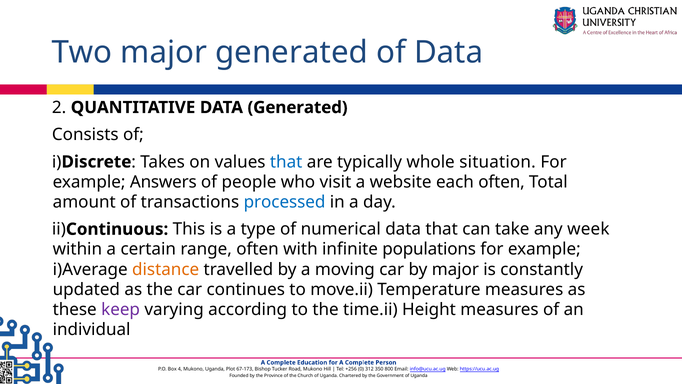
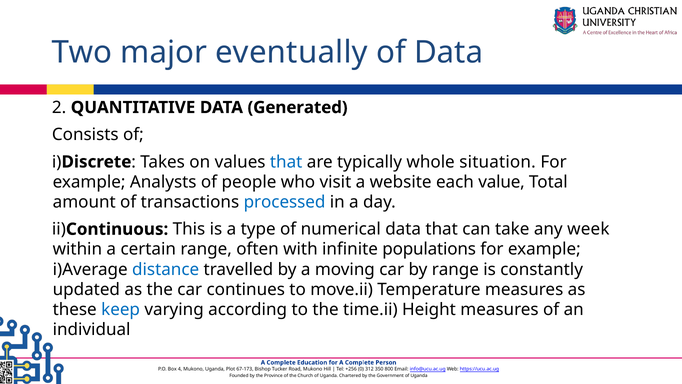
major generated: generated -> eventually
Answers: Answers -> Analysts
each often: often -> value
distance colour: orange -> blue
by major: major -> range
keep colour: purple -> blue
